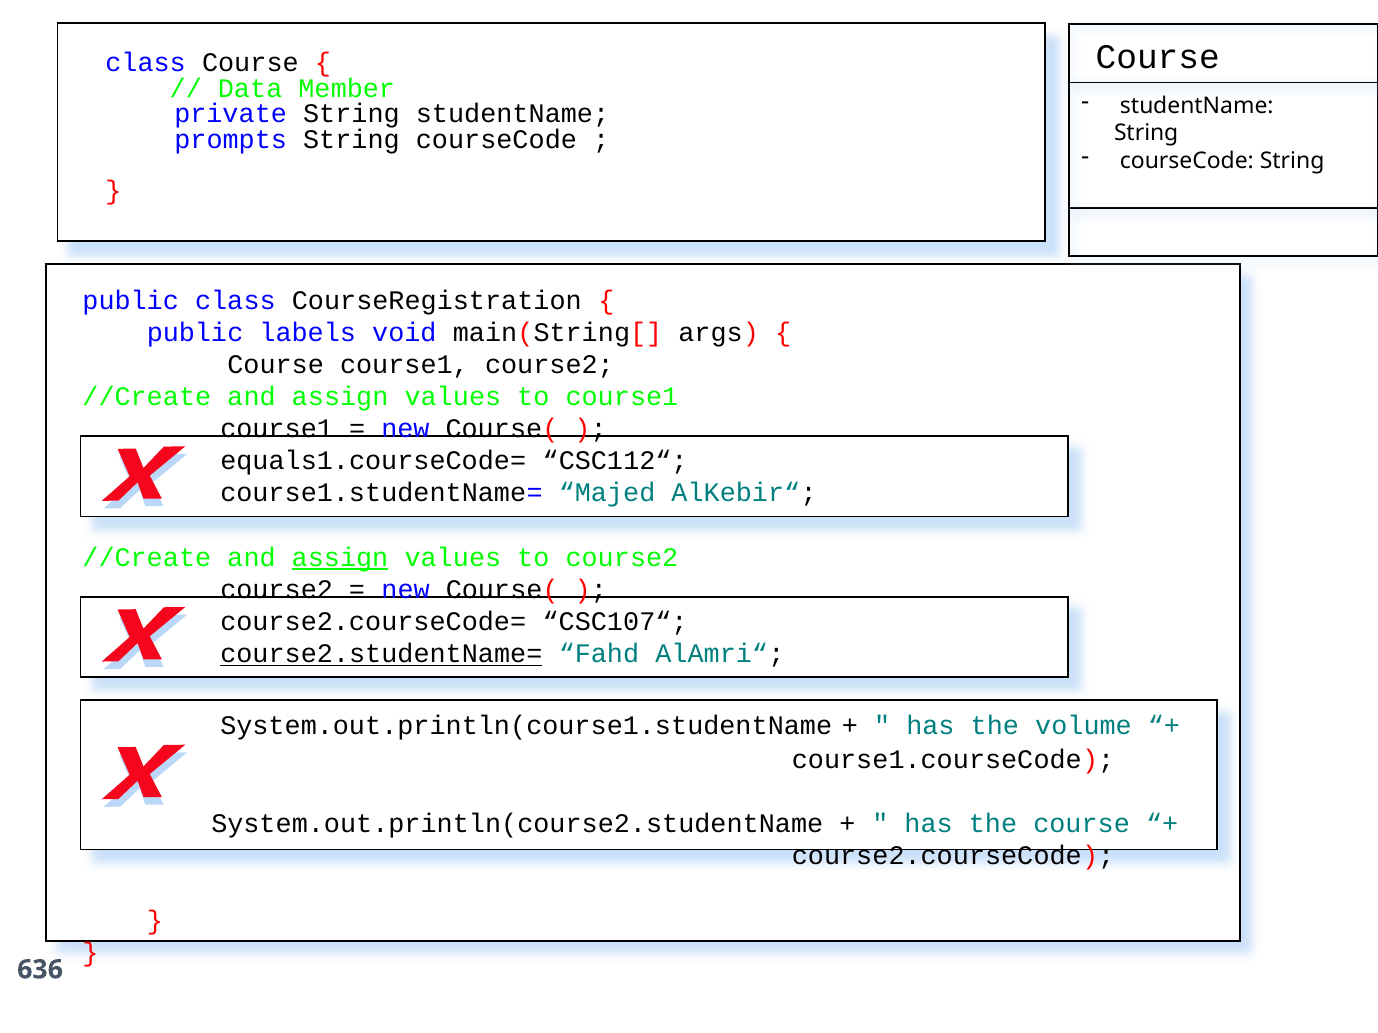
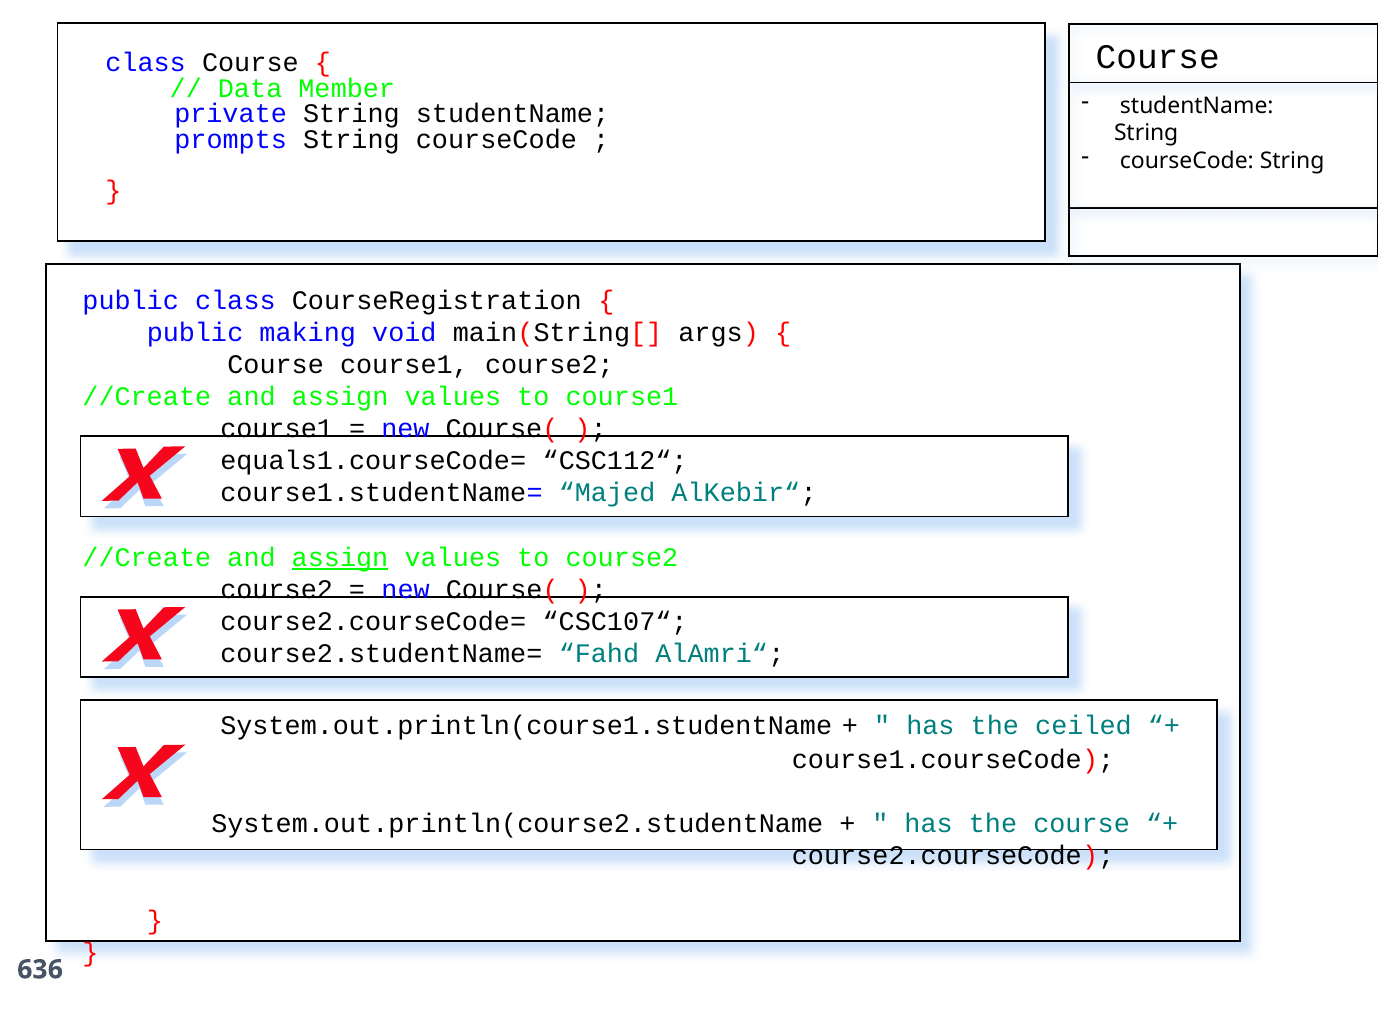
labels: labels -> making
course2.studentName= underline: present -> none
volume: volume -> ceiled
